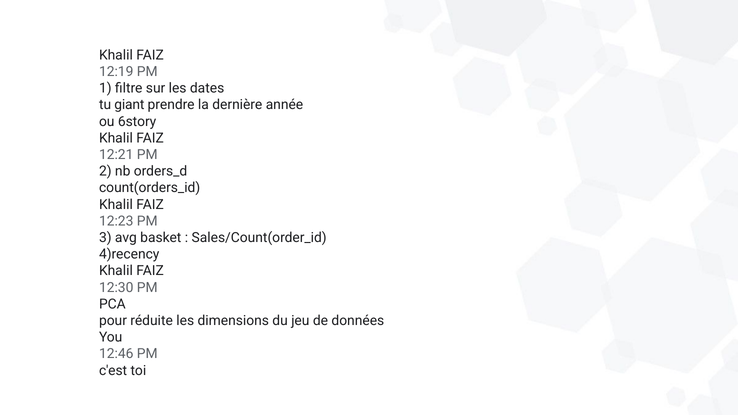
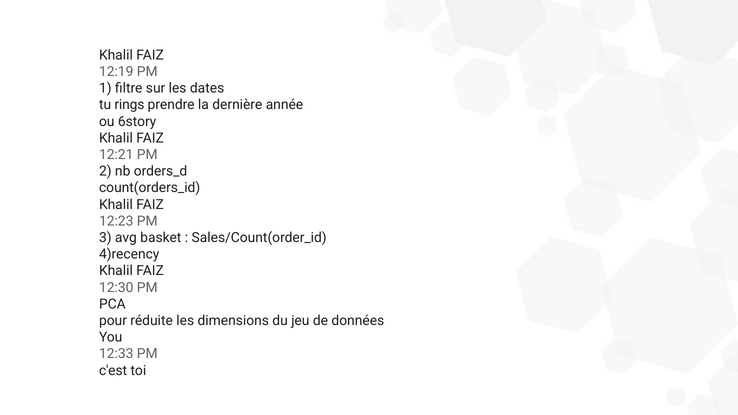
giant: giant -> rings
12:46: 12:46 -> 12:33
